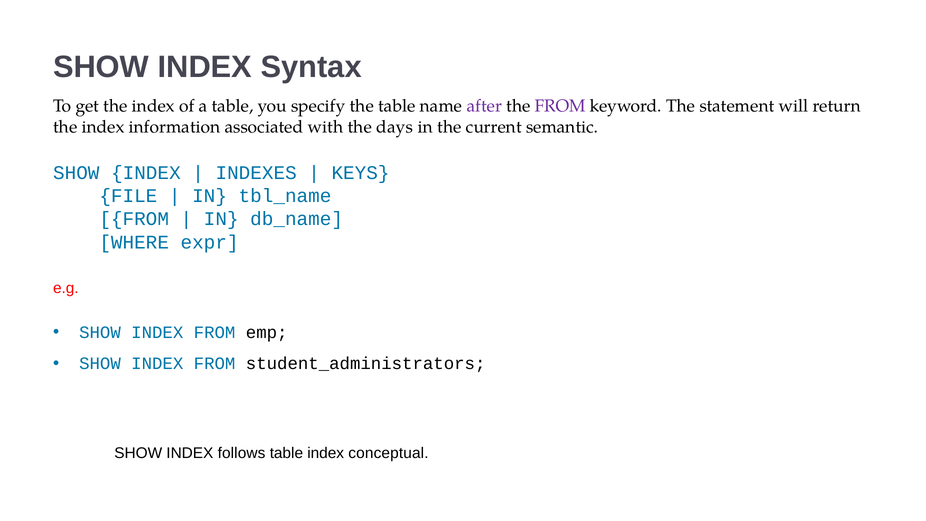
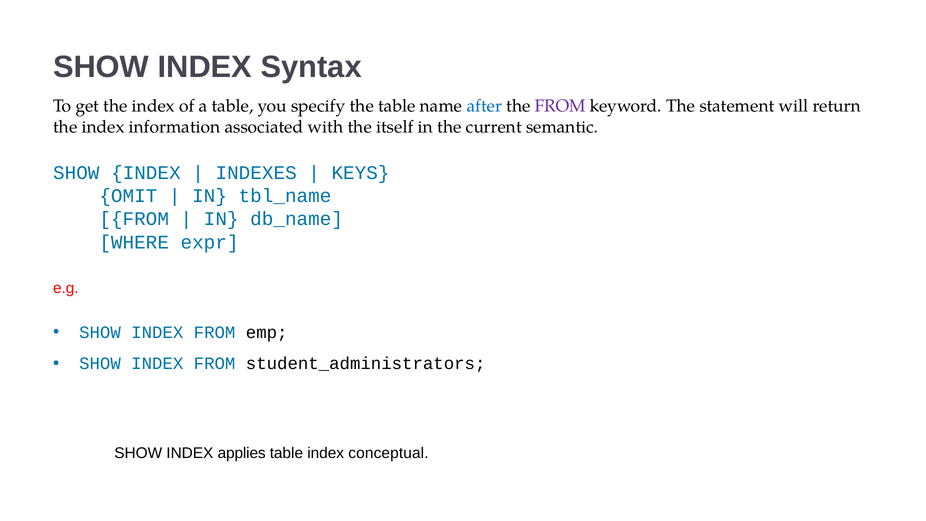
after colour: purple -> blue
days: days -> itself
FILE: FILE -> OMIT
follows: follows -> applies
